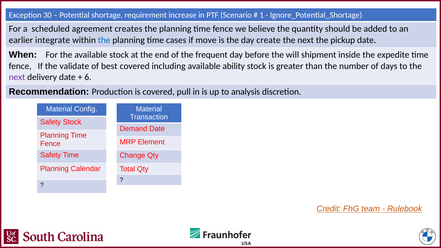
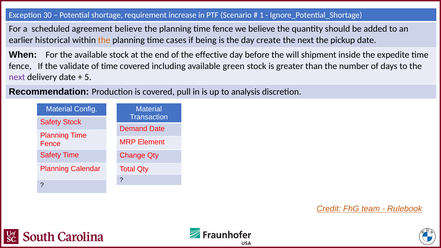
agreement creates: creates -> believe
integrate: integrate -> historical
the at (104, 40) colour: blue -> orange
move: move -> being
frequent: frequent -> effective
of best: best -> time
ability: ability -> green
6: 6 -> 5
